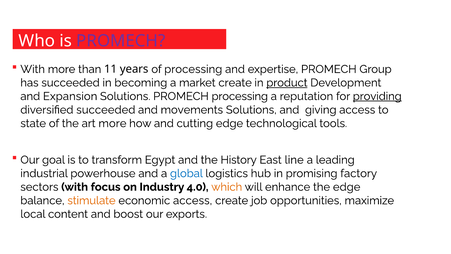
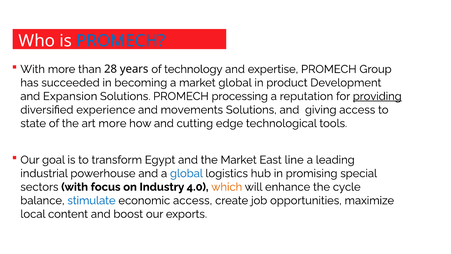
PROMECH at (121, 41) colour: purple -> blue
11: 11 -> 28
of processing: processing -> technology
market create: create -> global
product underline: present -> none
diversified succeeded: succeeded -> experience
the History: History -> Market
factory: factory -> special
the edge: edge -> cycle
stimulate colour: orange -> blue
